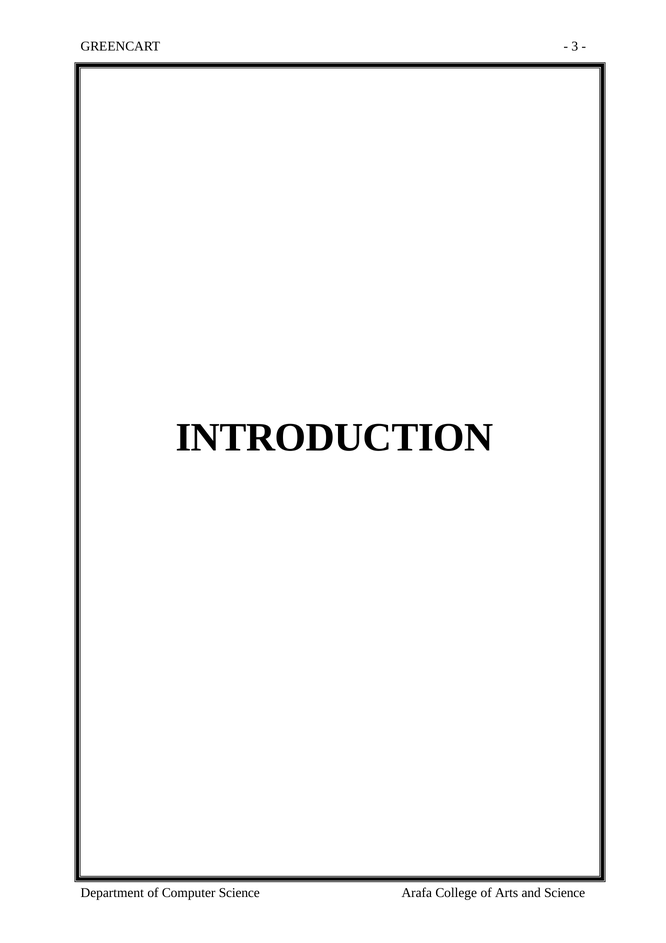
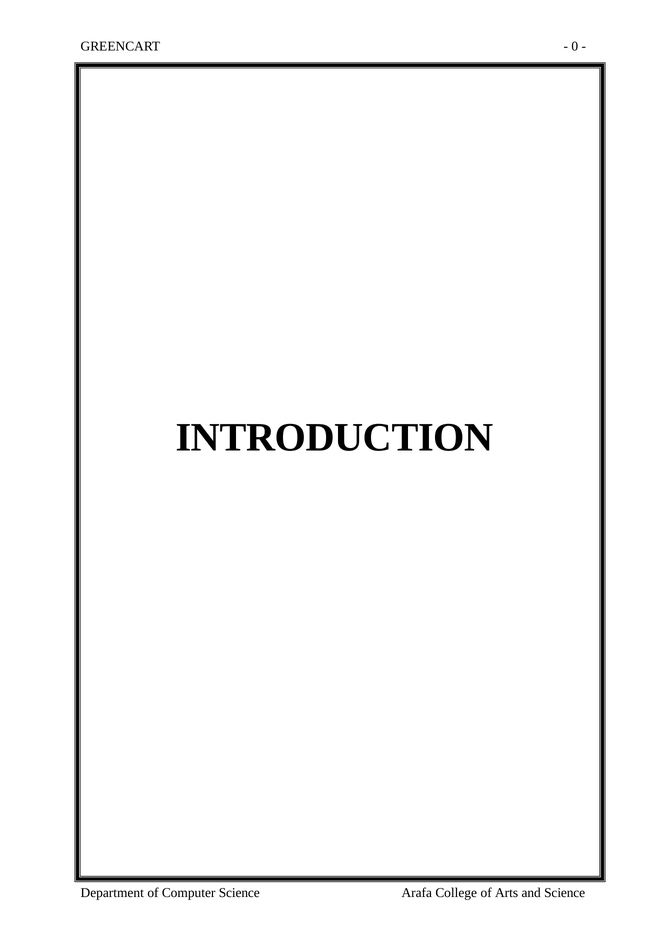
3: 3 -> 0
